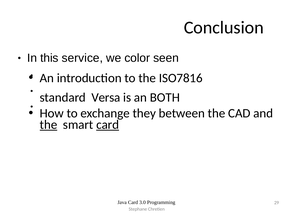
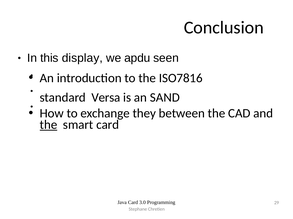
service: service -> display
color: color -> apdu
BOTH: BOTH -> SAND
card at (108, 125) underline: present -> none
